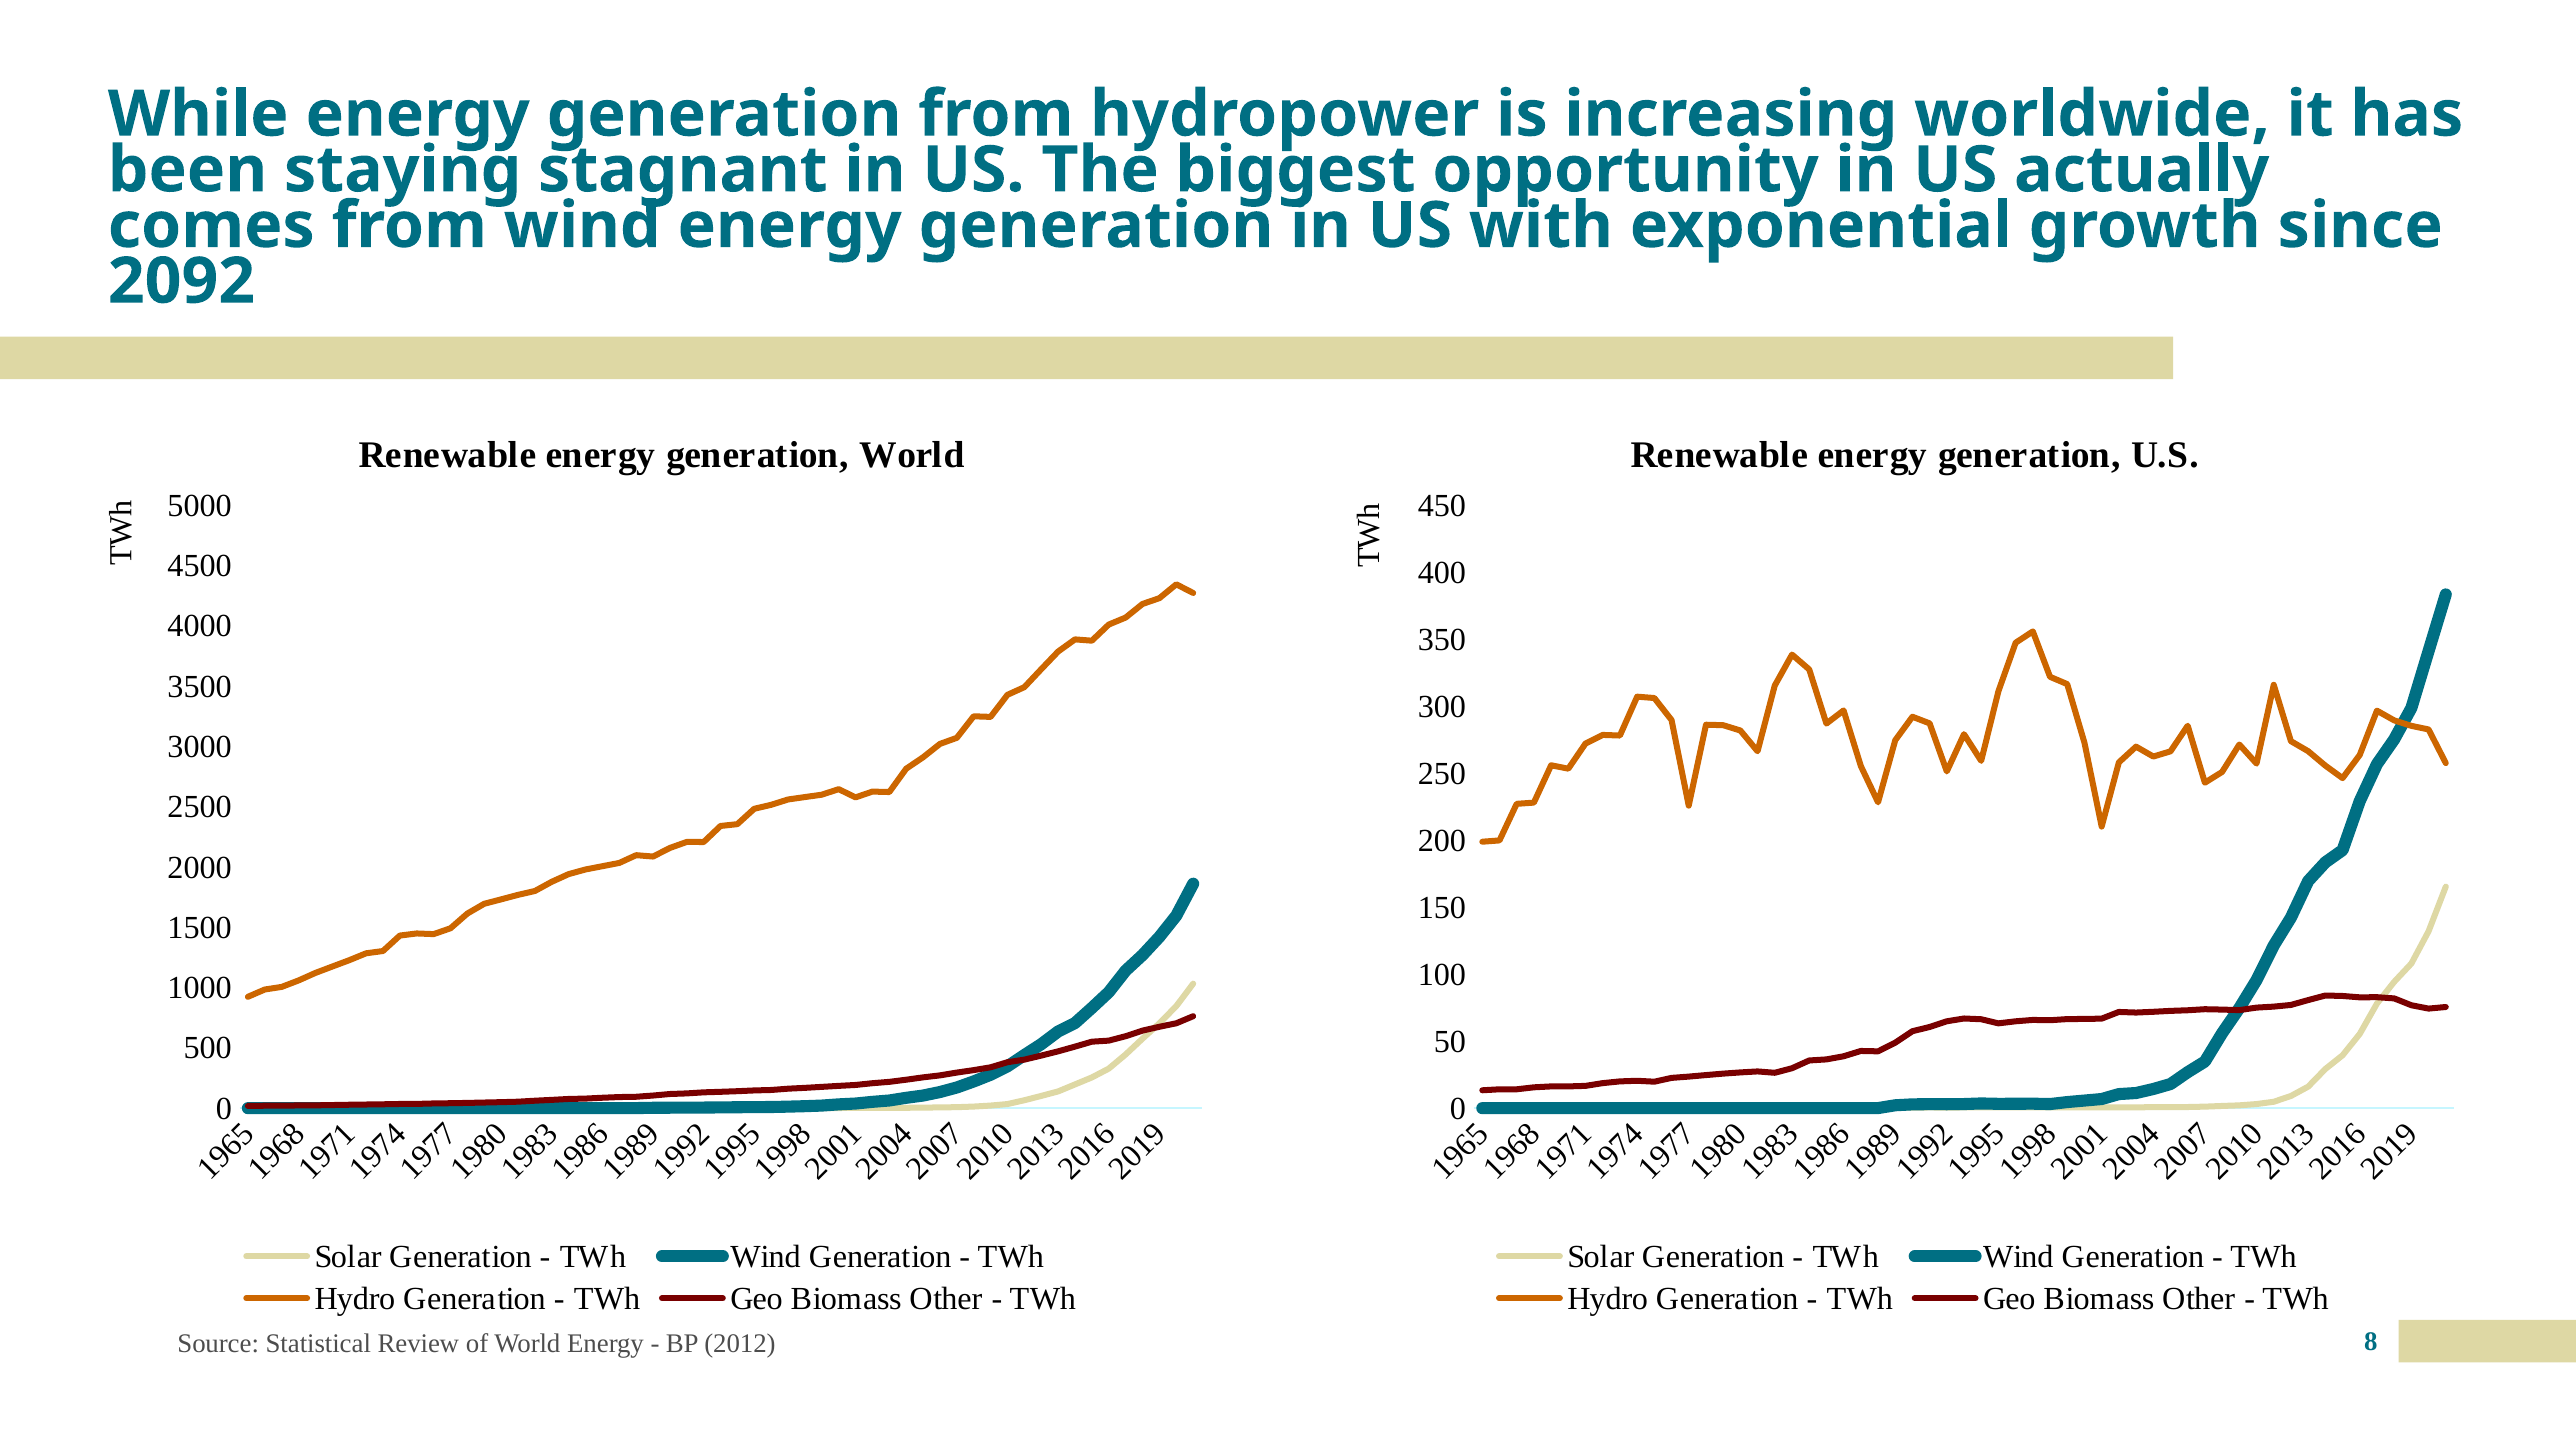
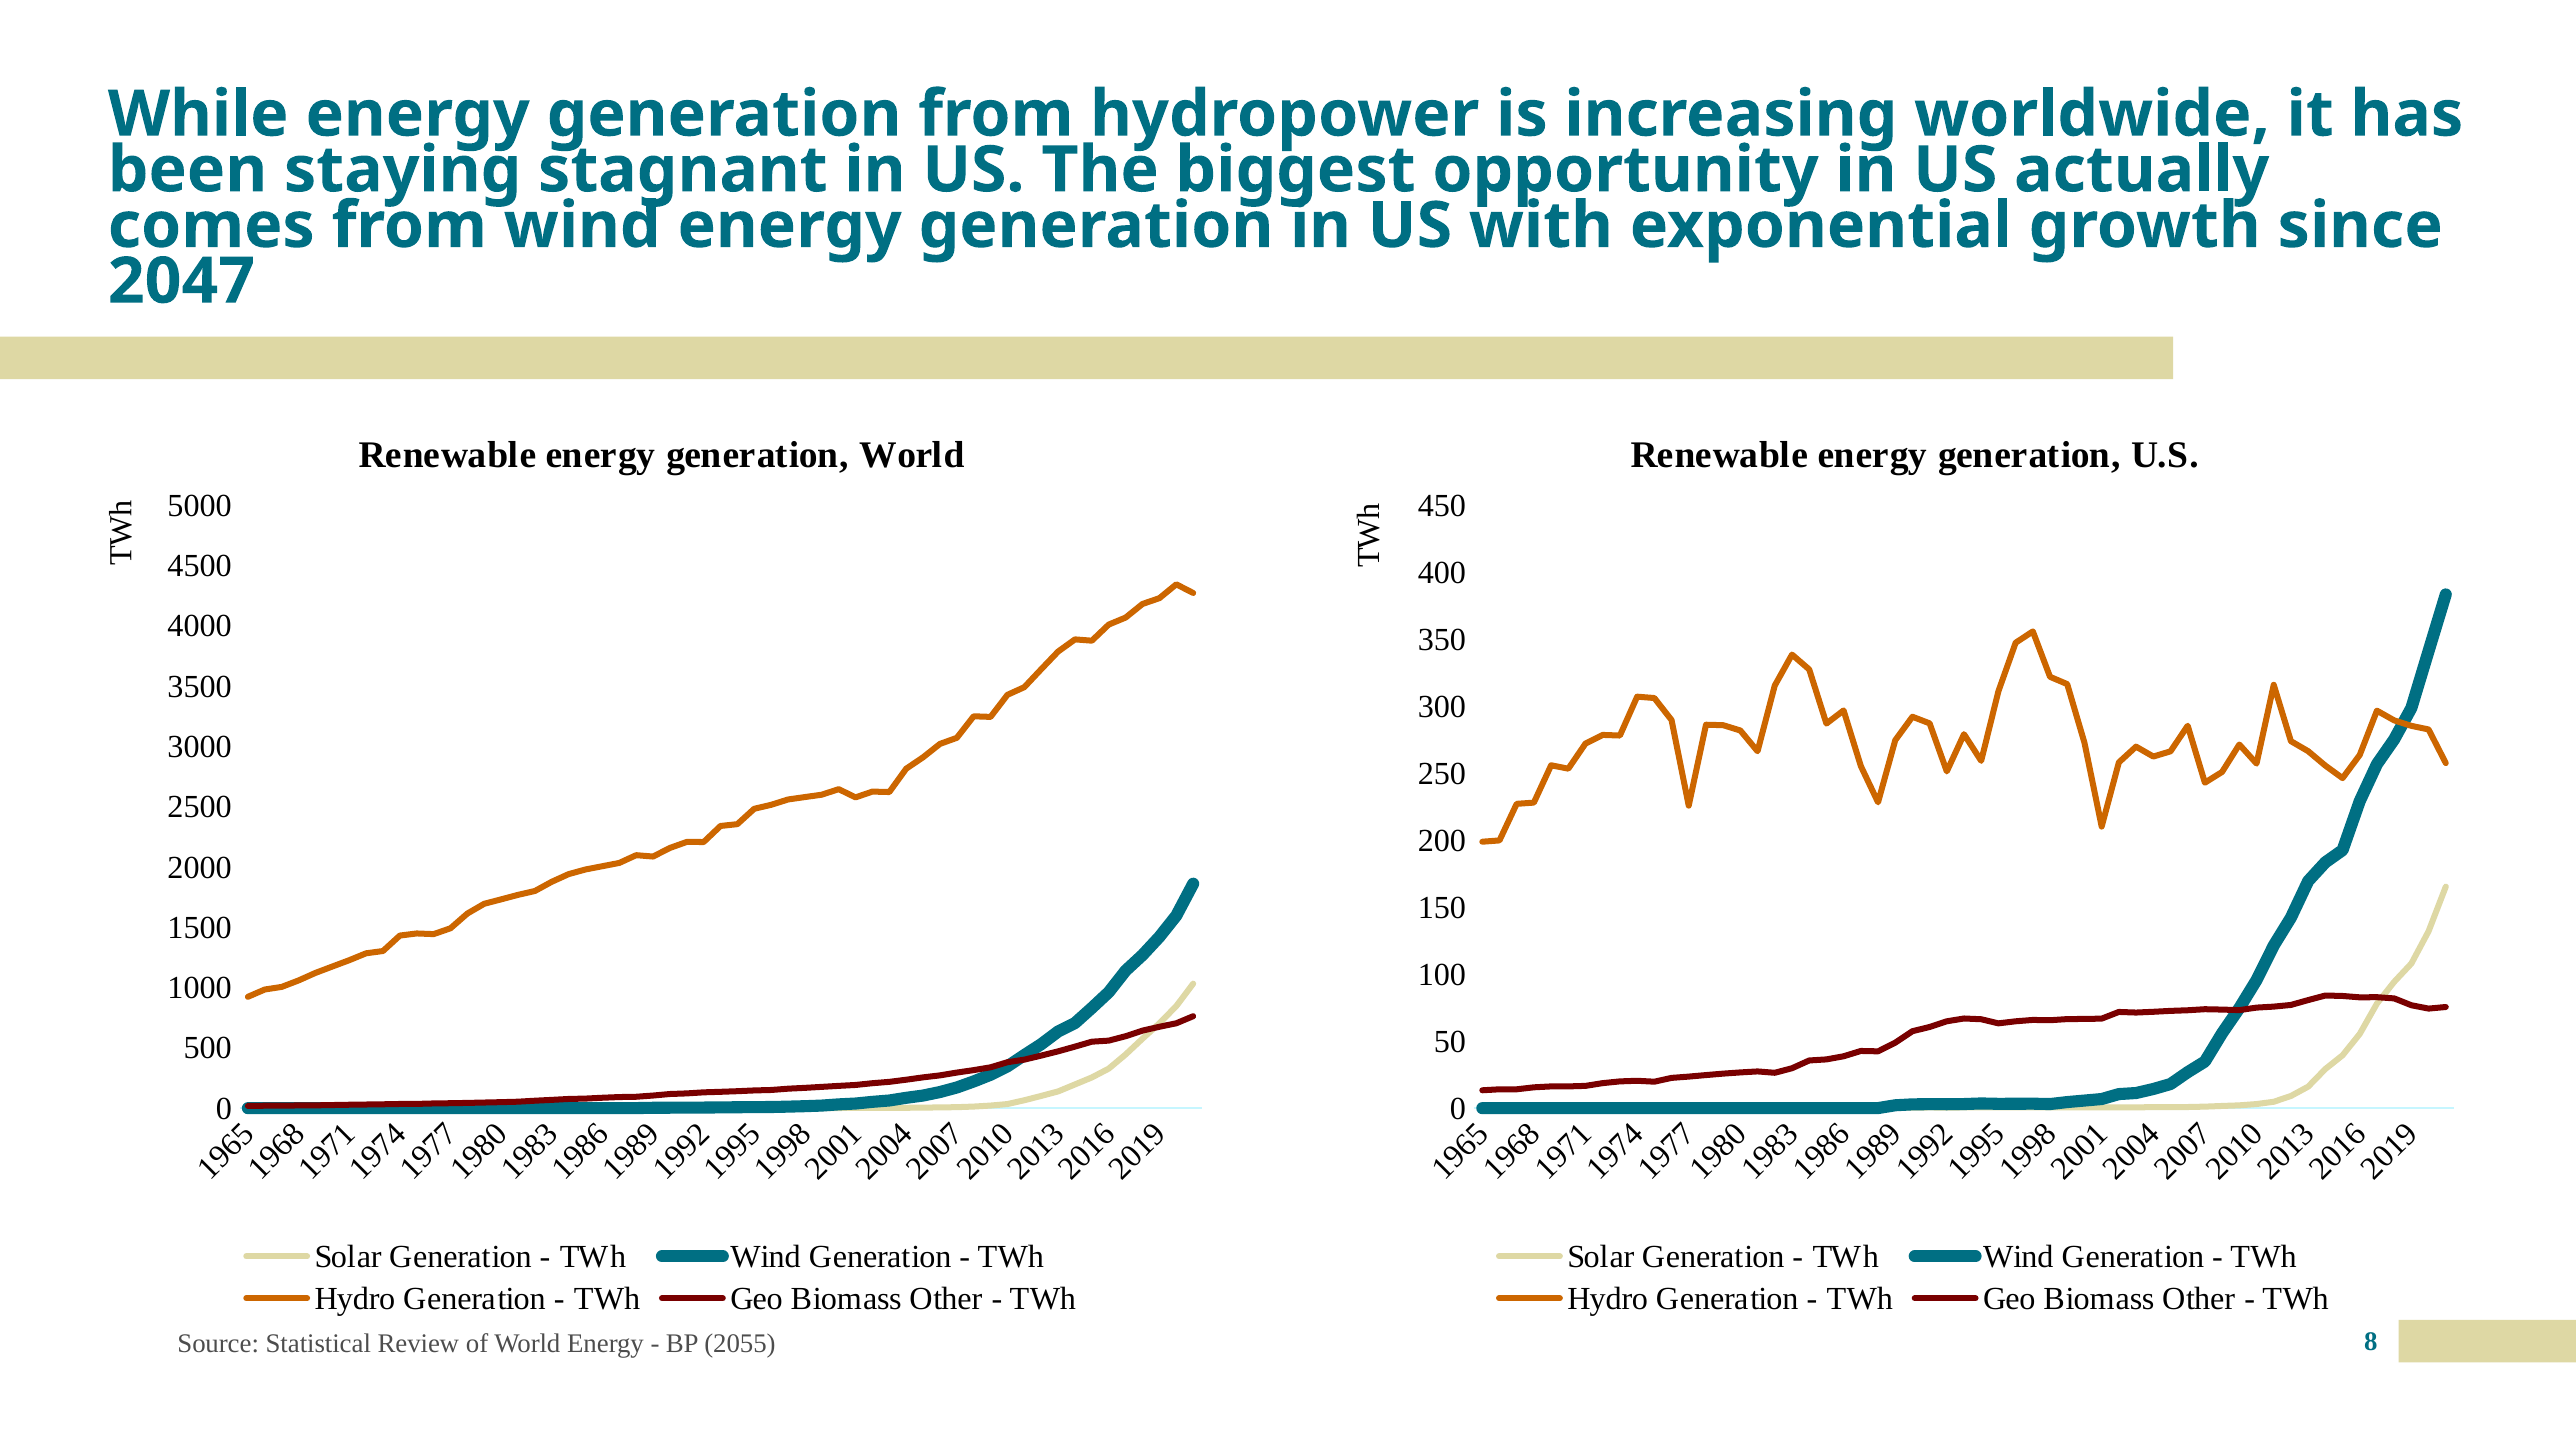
2092: 2092 -> 2047
2012: 2012 -> 2055
